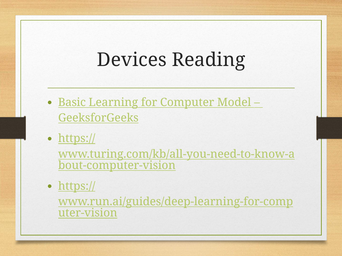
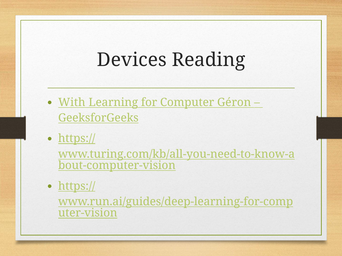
Basic: Basic -> With
Model: Model -> Géron
